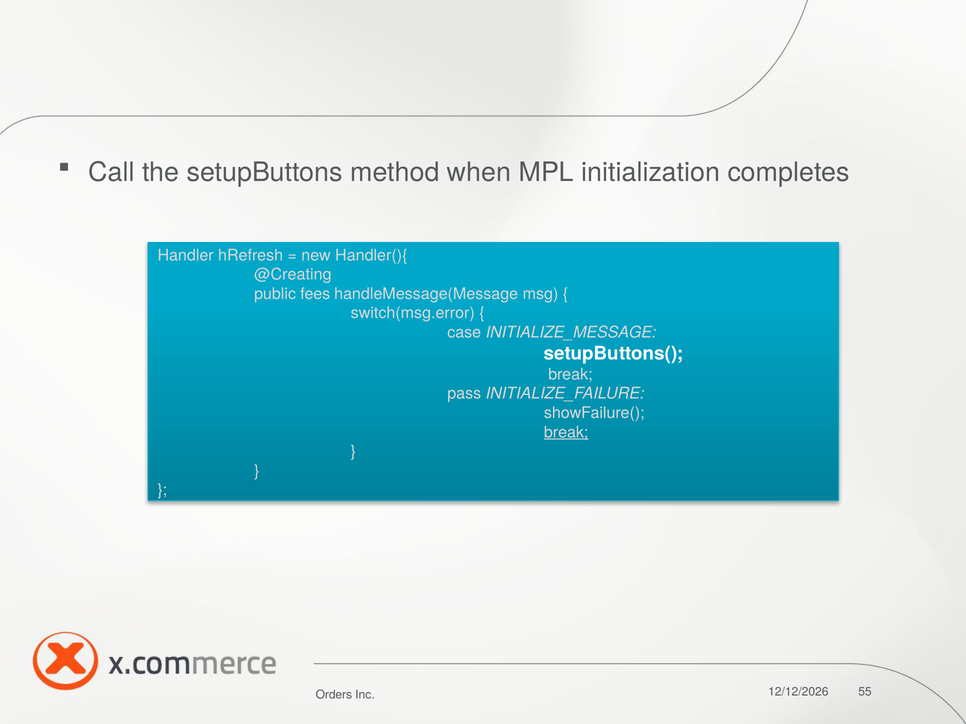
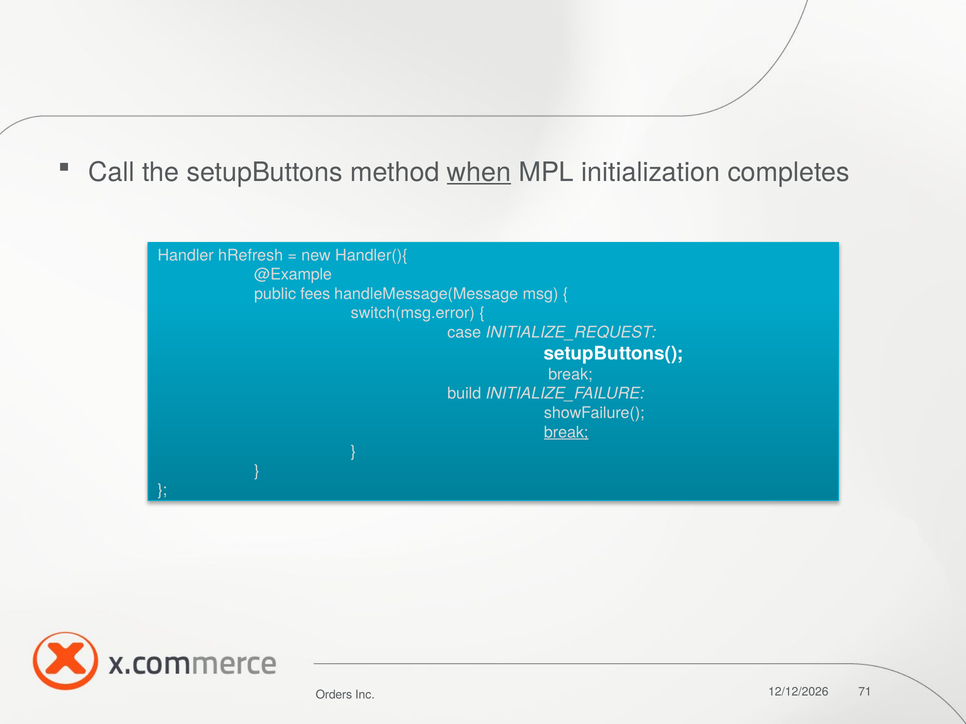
when underline: none -> present
@Creating: @Creating -> @Example
INITIALIZE_MESSAGE: INITIALIZE_MESSAGE -> INITIALIZE_REQUEST
pass: pass -> build
55: 55 -> 71
